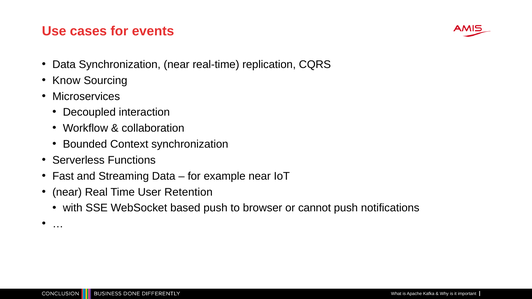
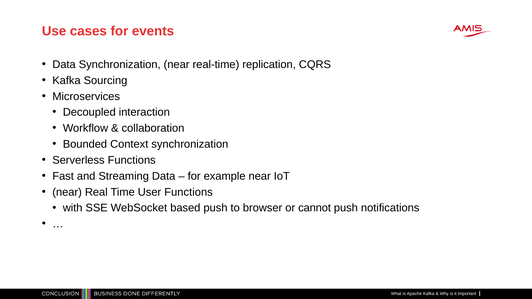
Know at (66, 81): Know -> Kafka
User Retention: Retention -> Functions
